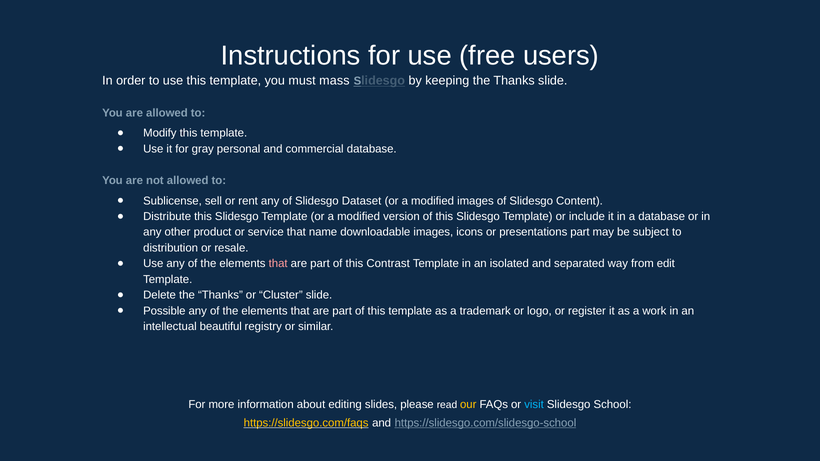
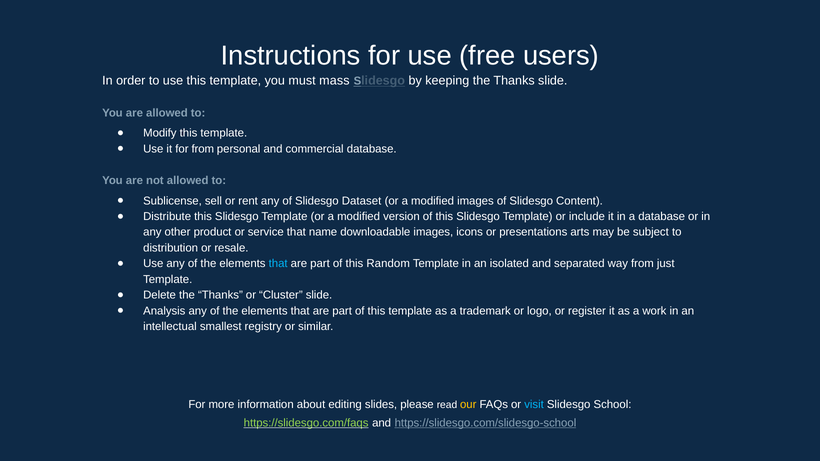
for gray: gray -> from
presentations part: part -> arts
that at (278, 264) colour: pink -> light blue
Contrast: Contrast -> Random
edit: edit -> just
Possible: Possible -> Analysis
beautiful: beautiful -> smallest
https://slidesgo.com/faqs colour: yellow -> light green
